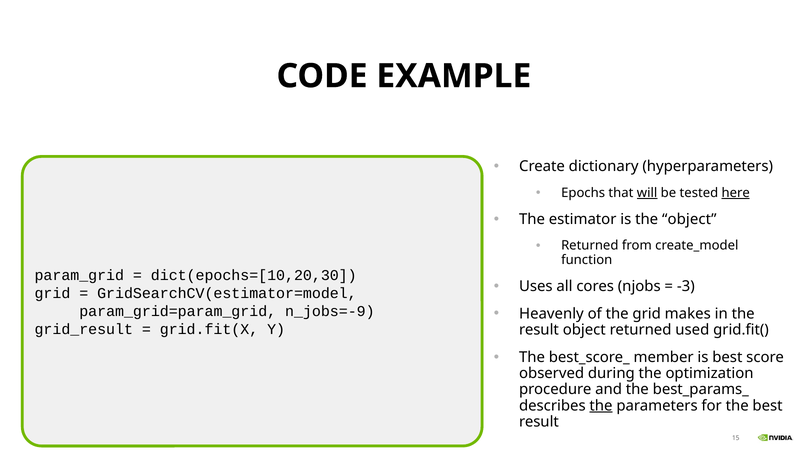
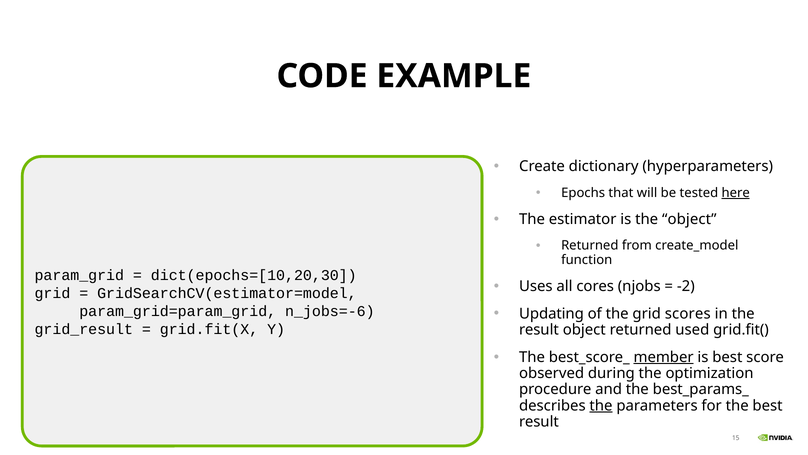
will underline: present -> none
-3: -3 -> -2
n_jobs=-9: n_jobs=-9 -> n_jobs=-6
Heavenly: Heavenly -> Updating
makes: makes -> scores
member underline: none -> present
